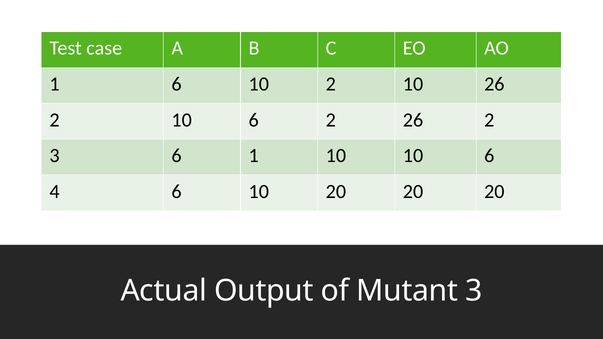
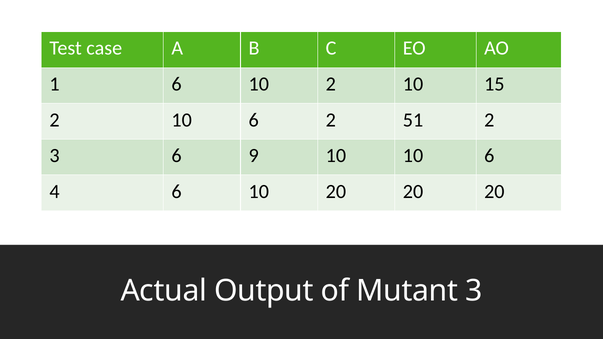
10 26: 26 -> 15
2 26: 26 -> 51
6 1: 1 -> 9
